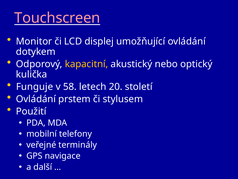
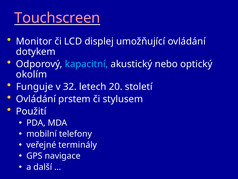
kapacitní colour: yellow -> light blue
kulička: kulička -> okolím
58: 58 -> 32
